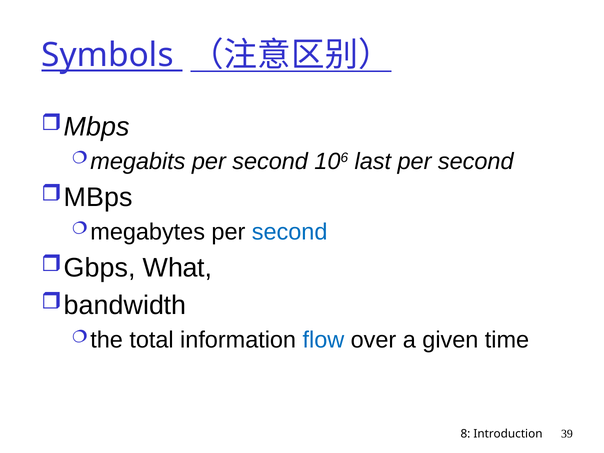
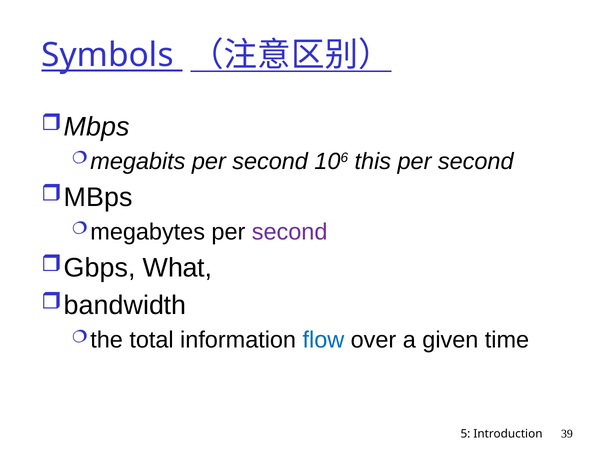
last: last -> this
second at (290, 232) colour: blue -> purple
8: 8 -> 5
